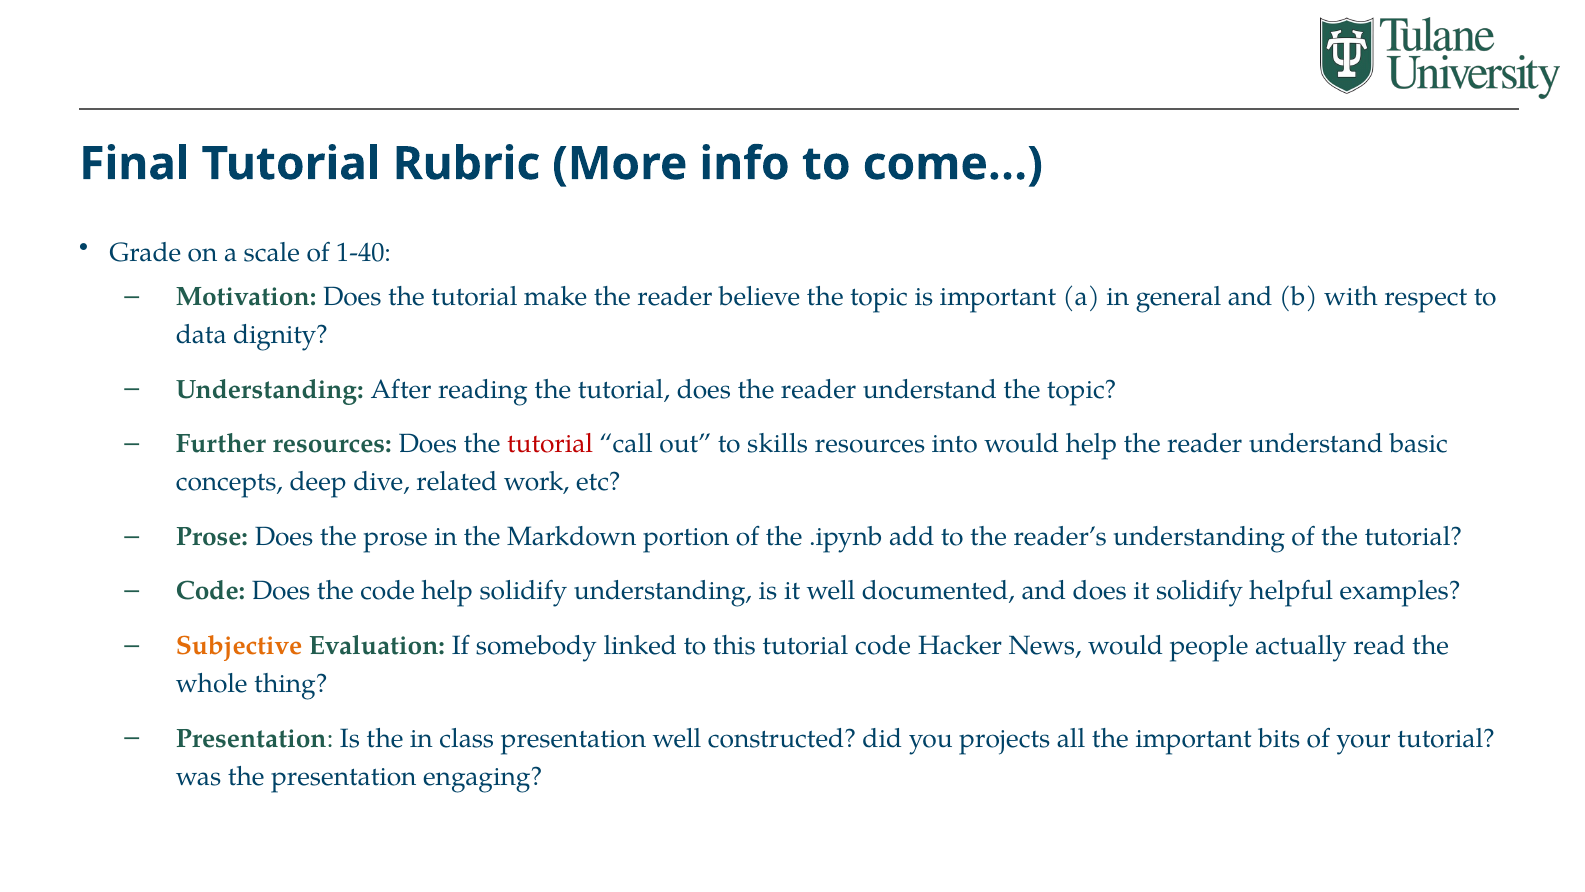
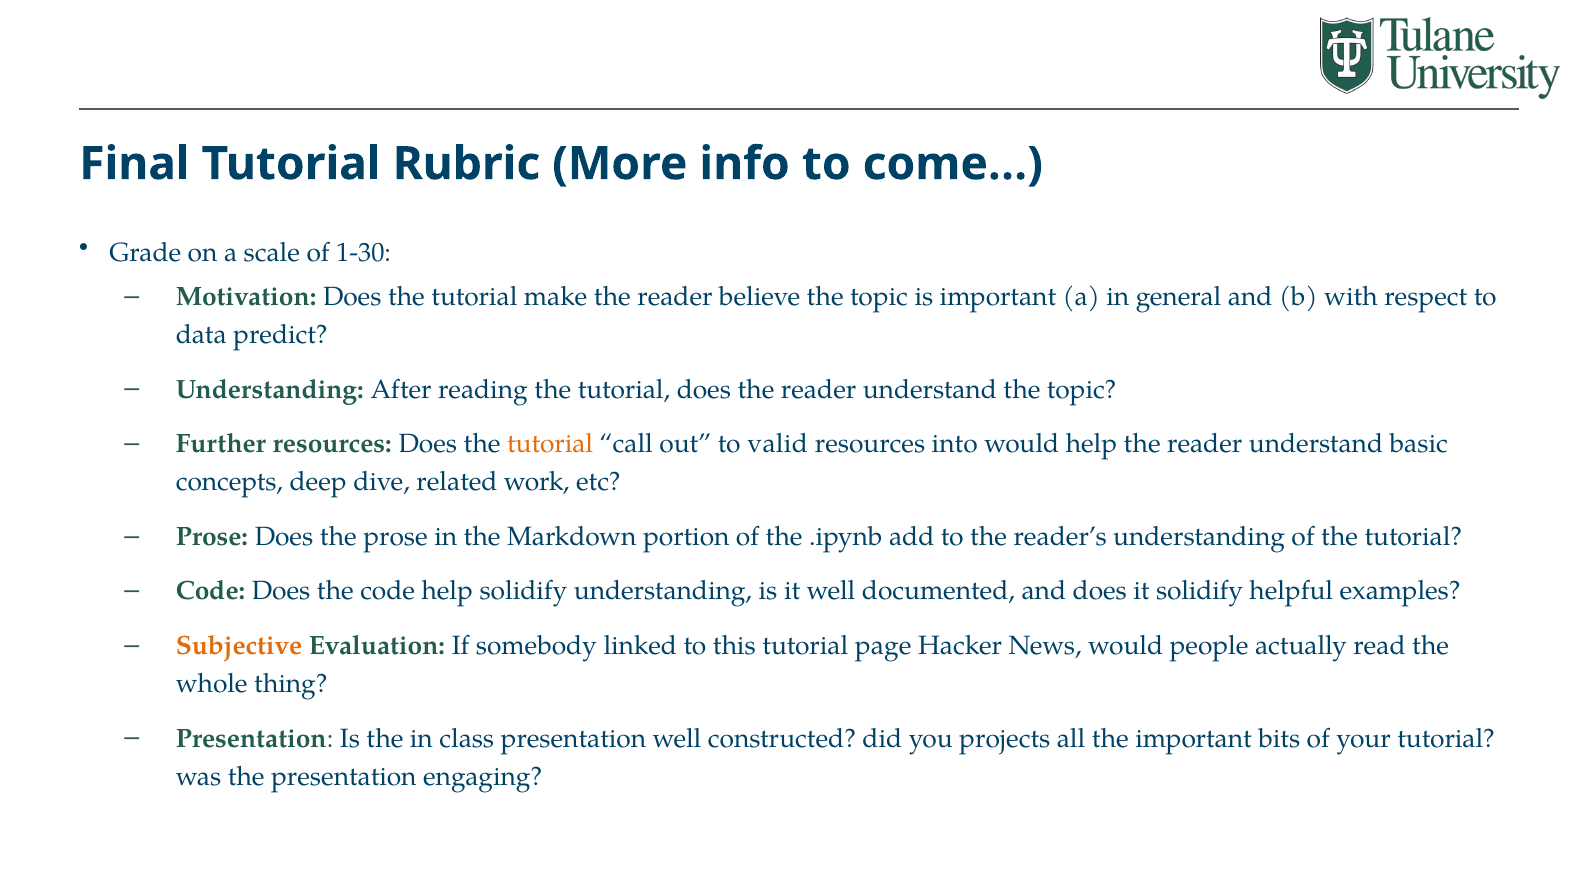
1-40: 1-40 -> 1-30
dignity: dignity -> predict
tutorial at (550, 444) colour: red -> orange
skills: skills -> valid
tutorial code: code -> page
